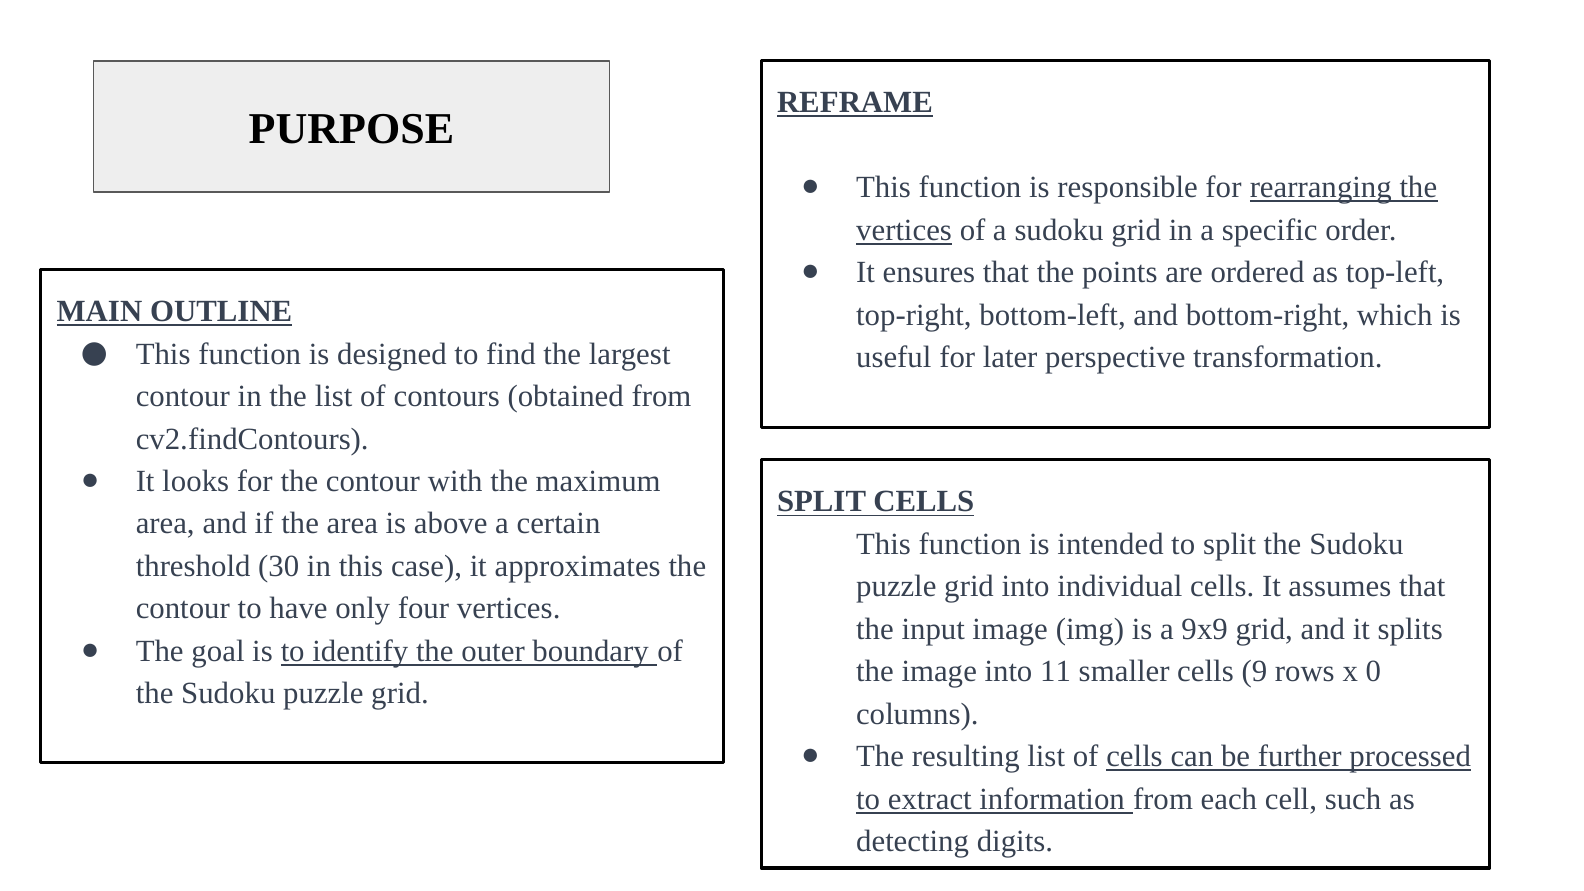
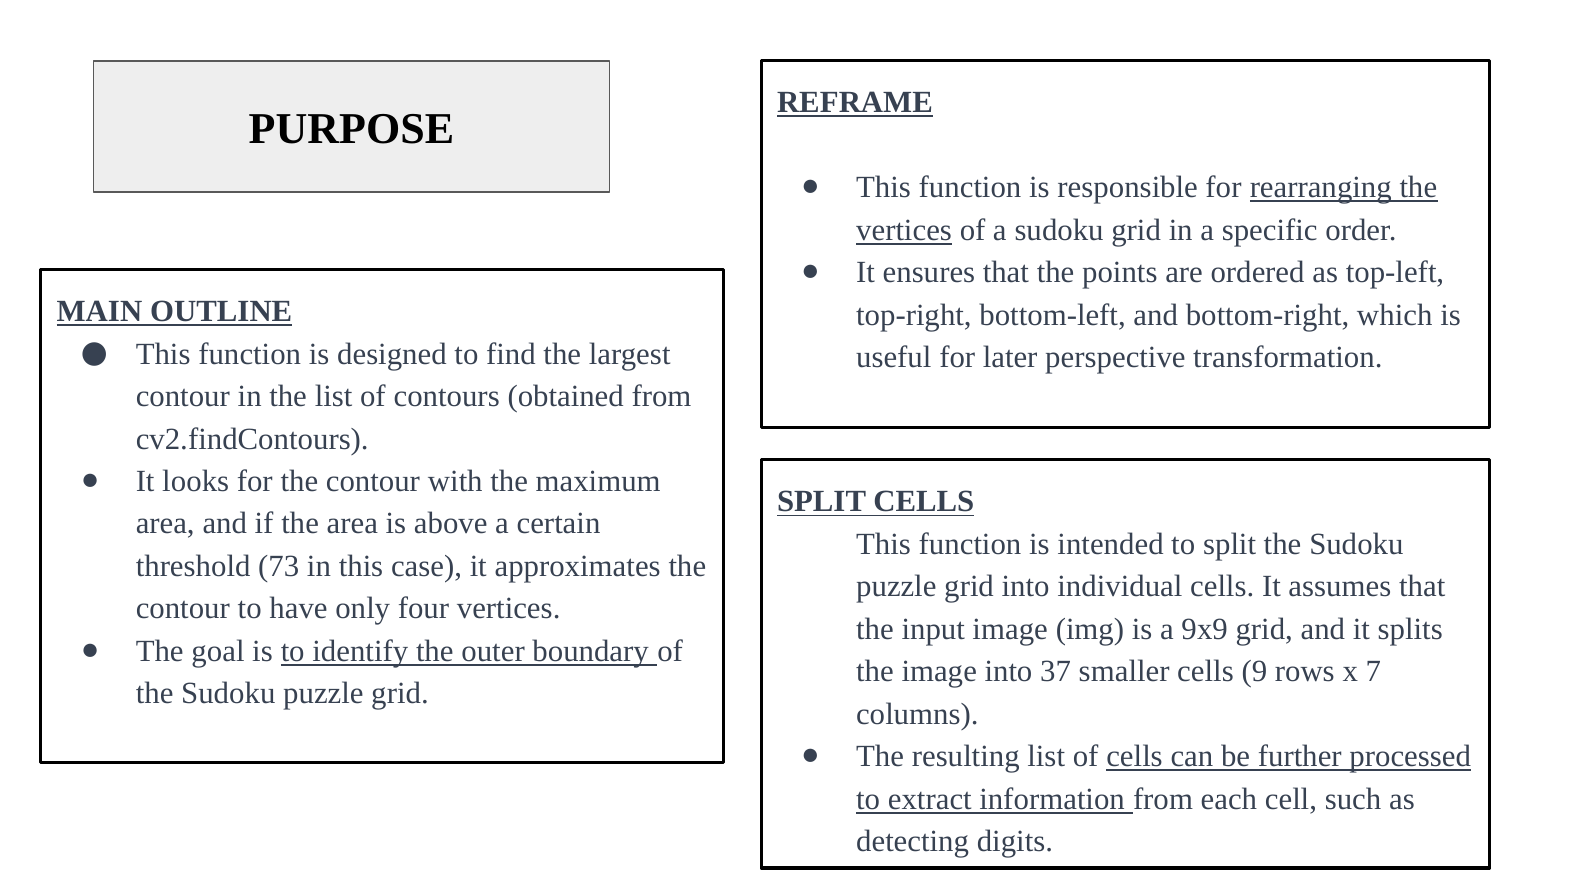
30: 30 -> 73
11: 11 -> 37
0: 0 -> 7
